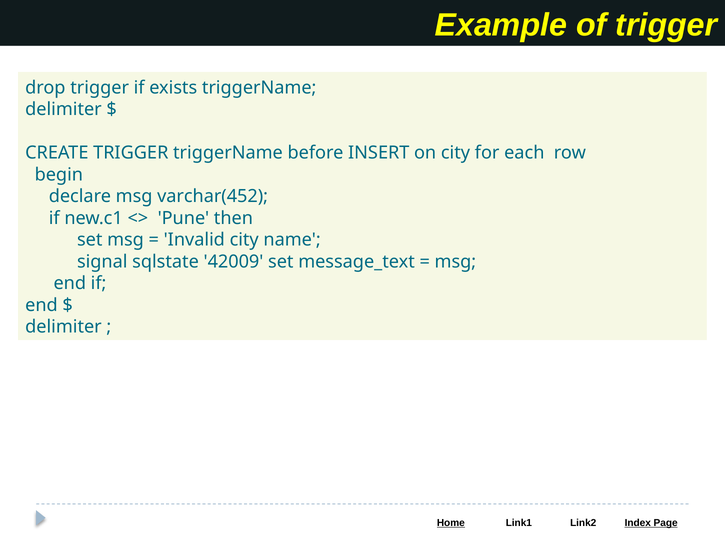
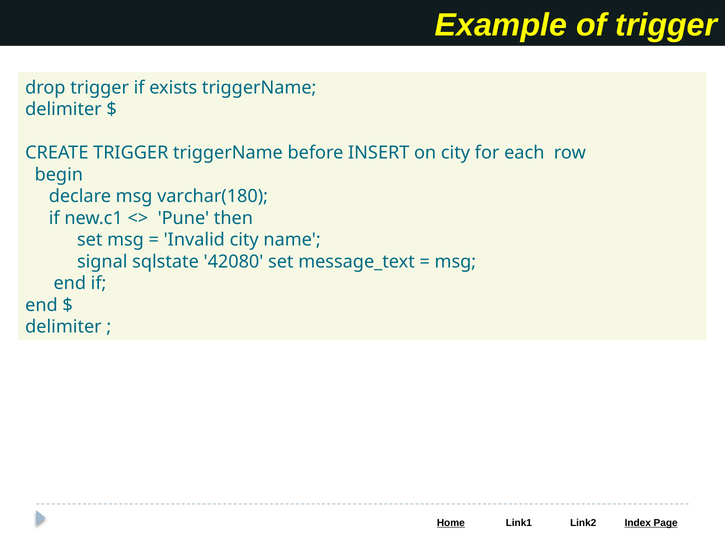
varchar(452: varchar(452 -> varchar(180
42009: 42009 -> 42080
